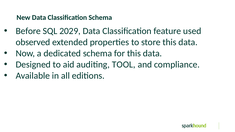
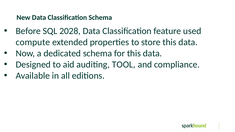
2029: 2029 -> 2028
observed: observed -> compute
